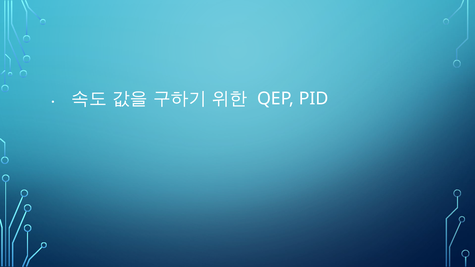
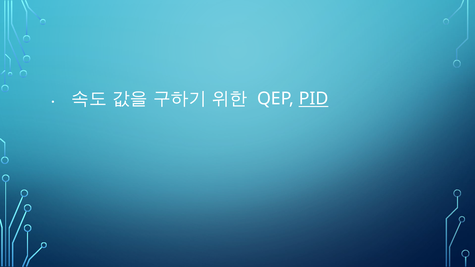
PID underline: none -> present
